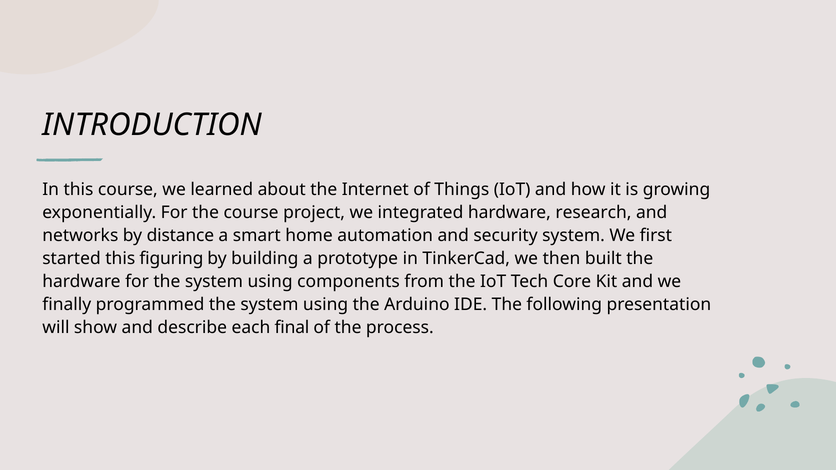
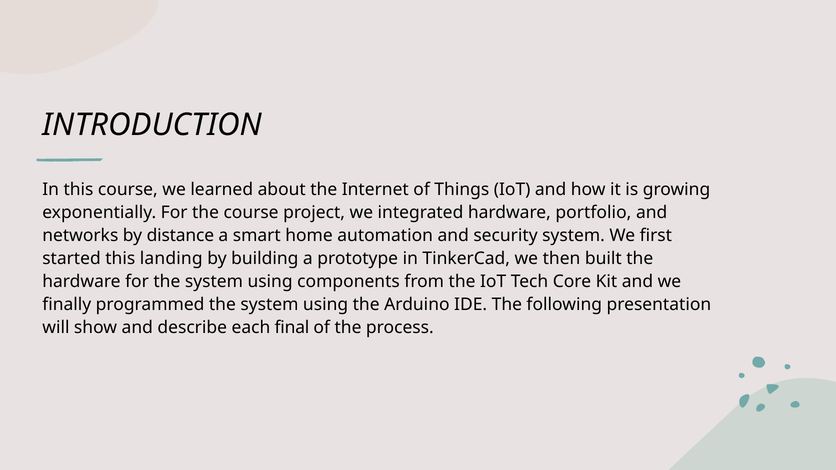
research: research -> portfolio
figuring: figuring -> landing
